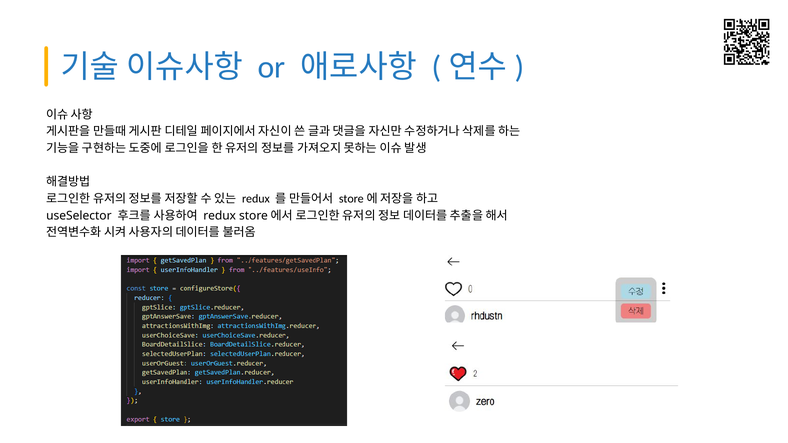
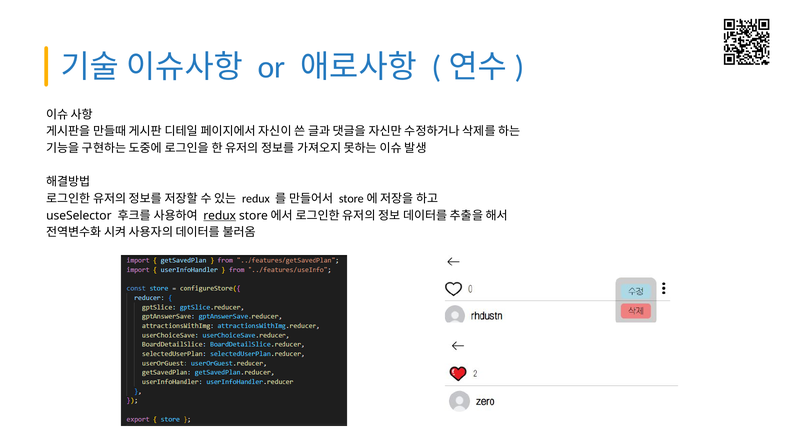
redux at (220, 216) underline: none -> present
